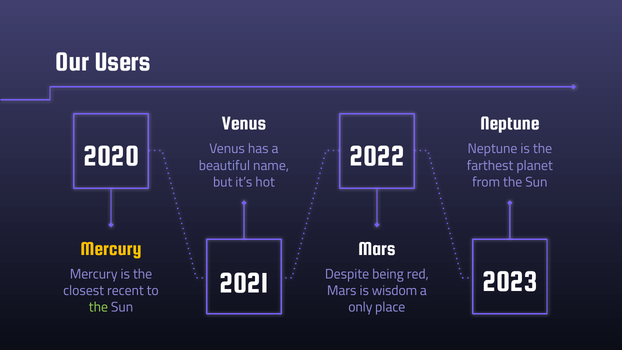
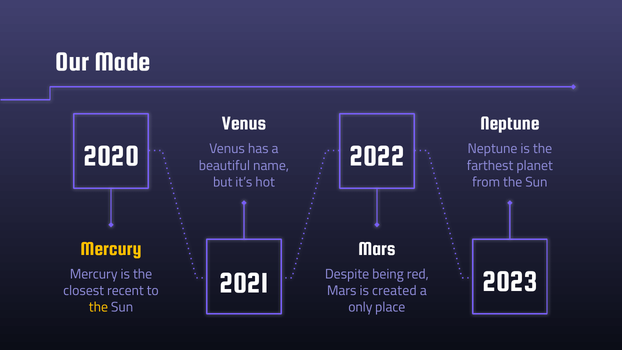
Users: Users -> Made
wisdom: wisdom -> created
the at (98, 307) colour: light green -> yellow
